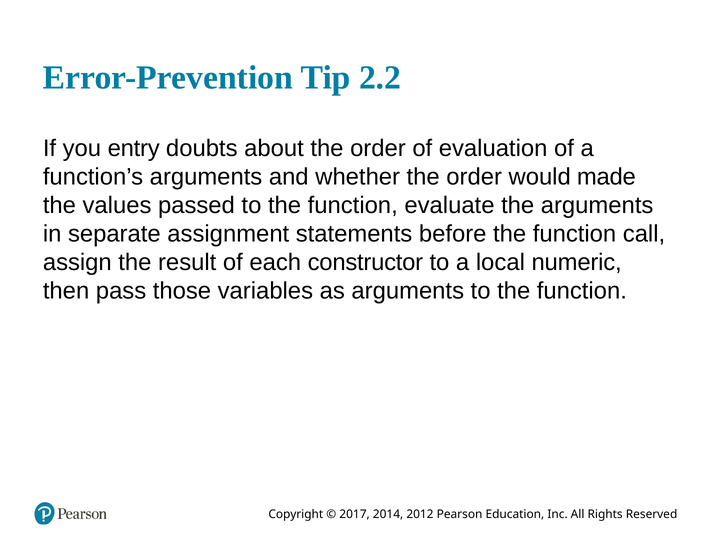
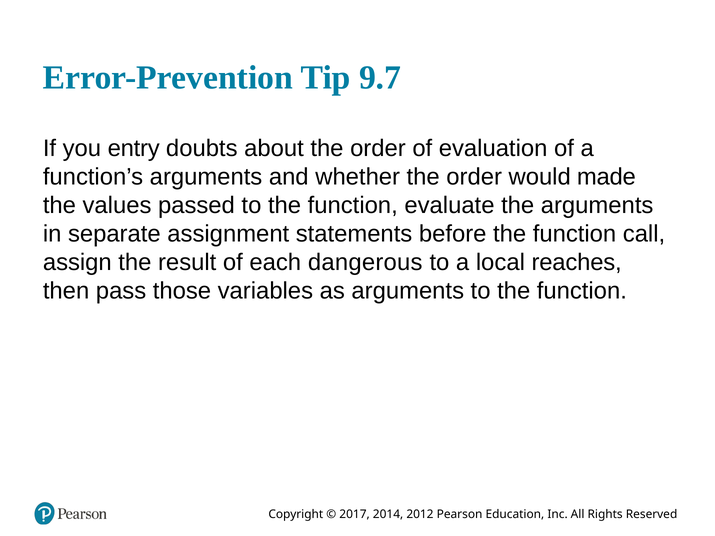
2.2: 2.2 -> 9.7
constructor: constructor -> dangerous
numeric: numeric -> reaches
